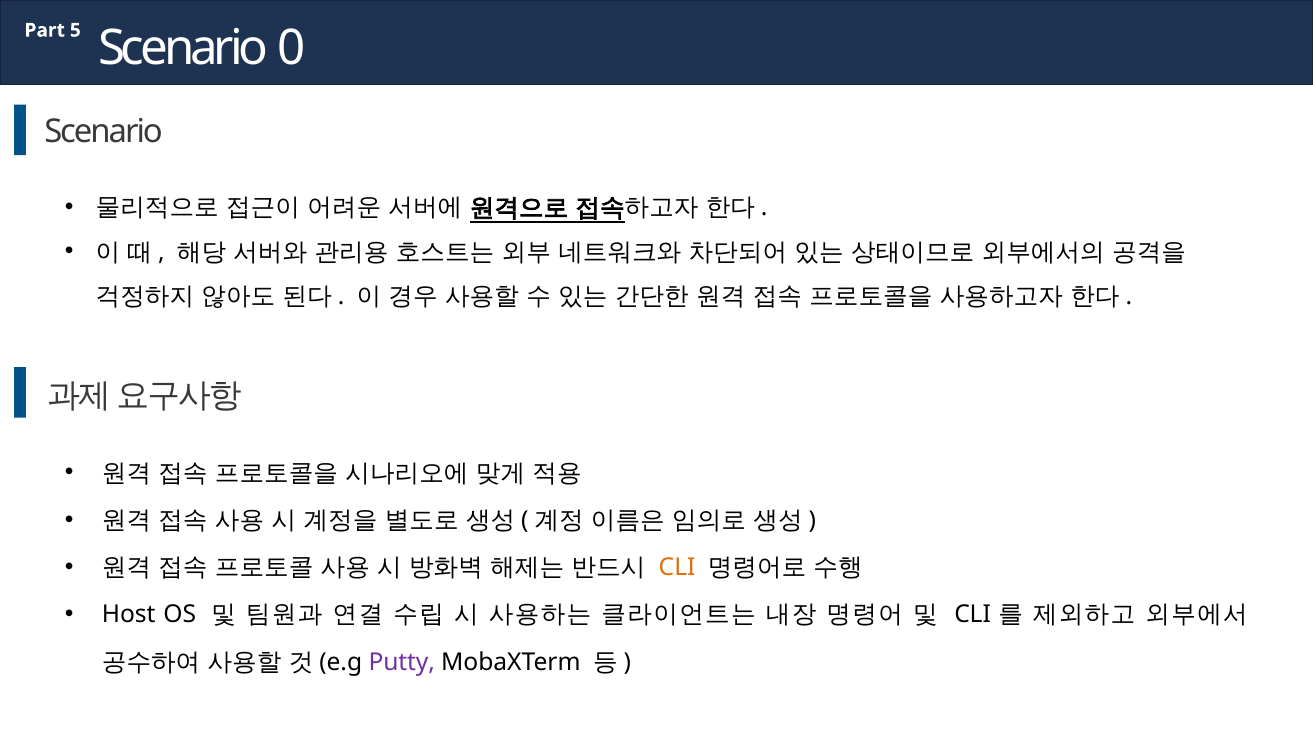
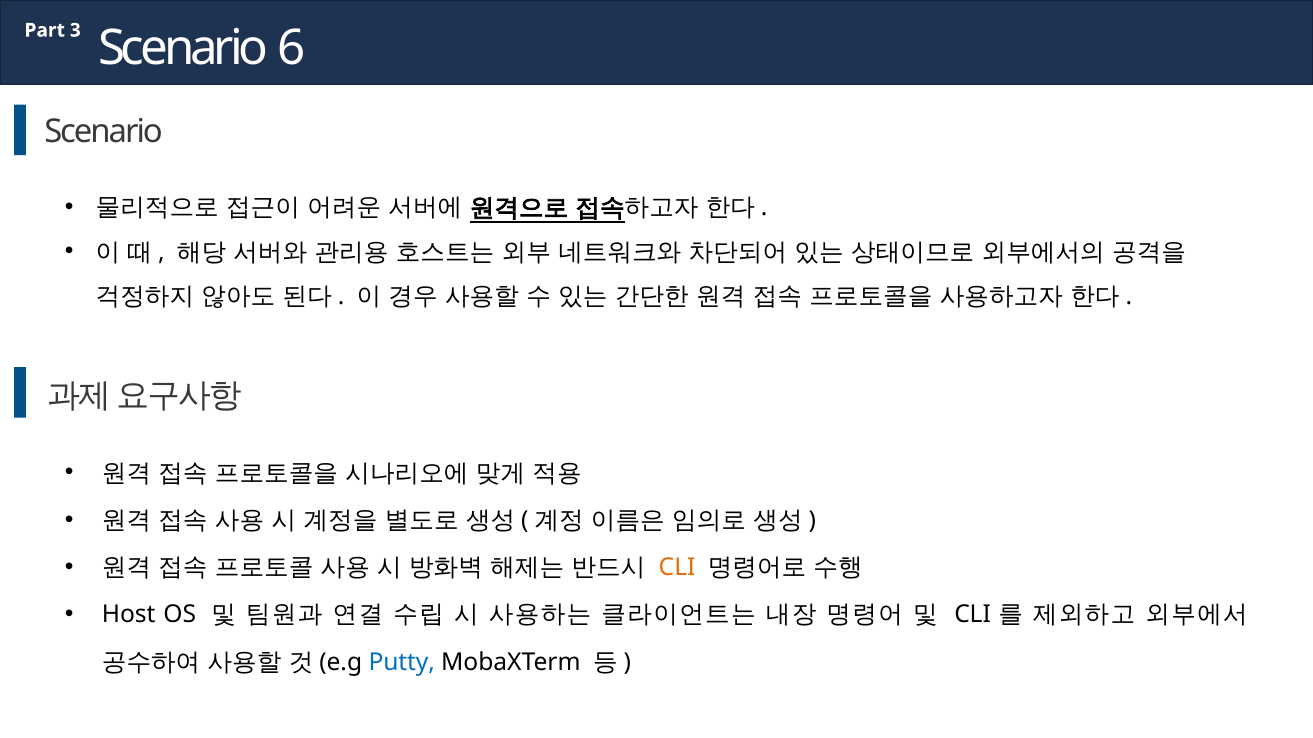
5: 5 -> 3
0: 0 -> 6
Putty colour: purple -> blue
